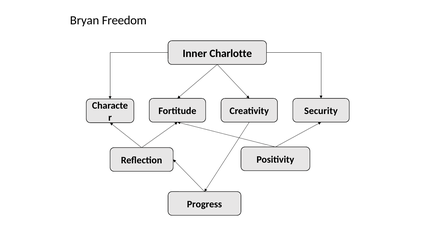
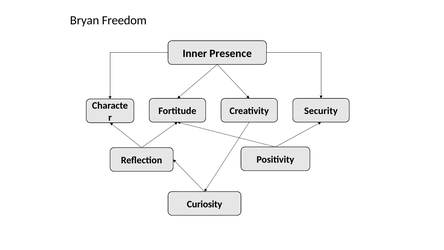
Charlotte: Charlotte -> Presence
Progress: Progress -> Curiosity
